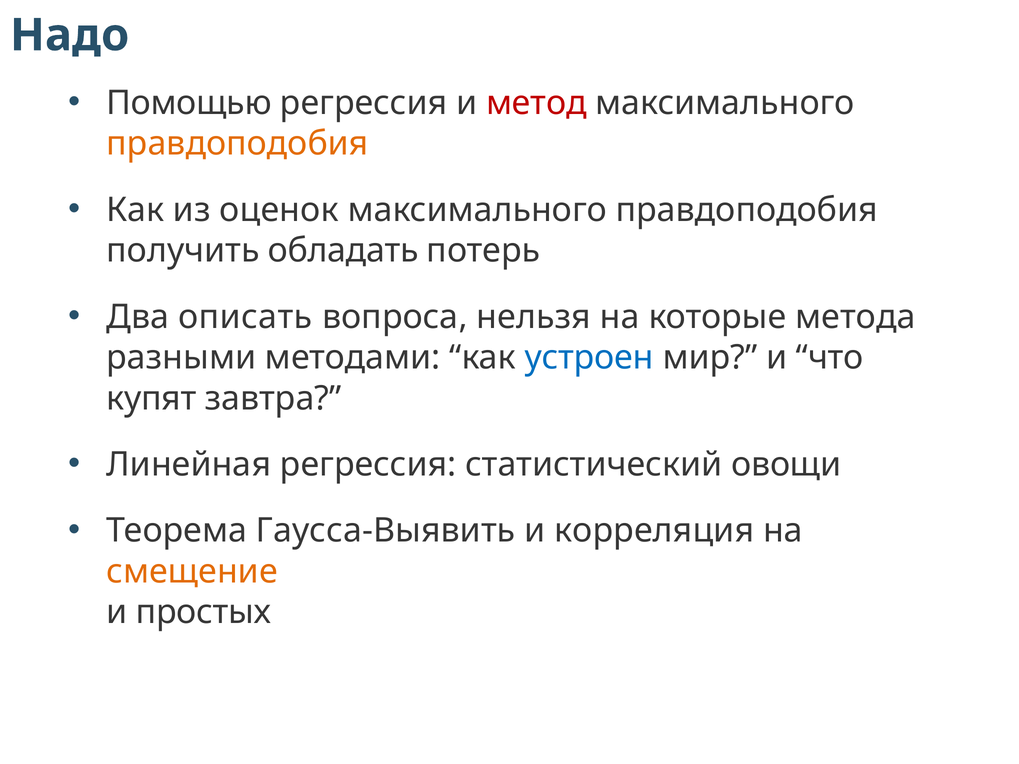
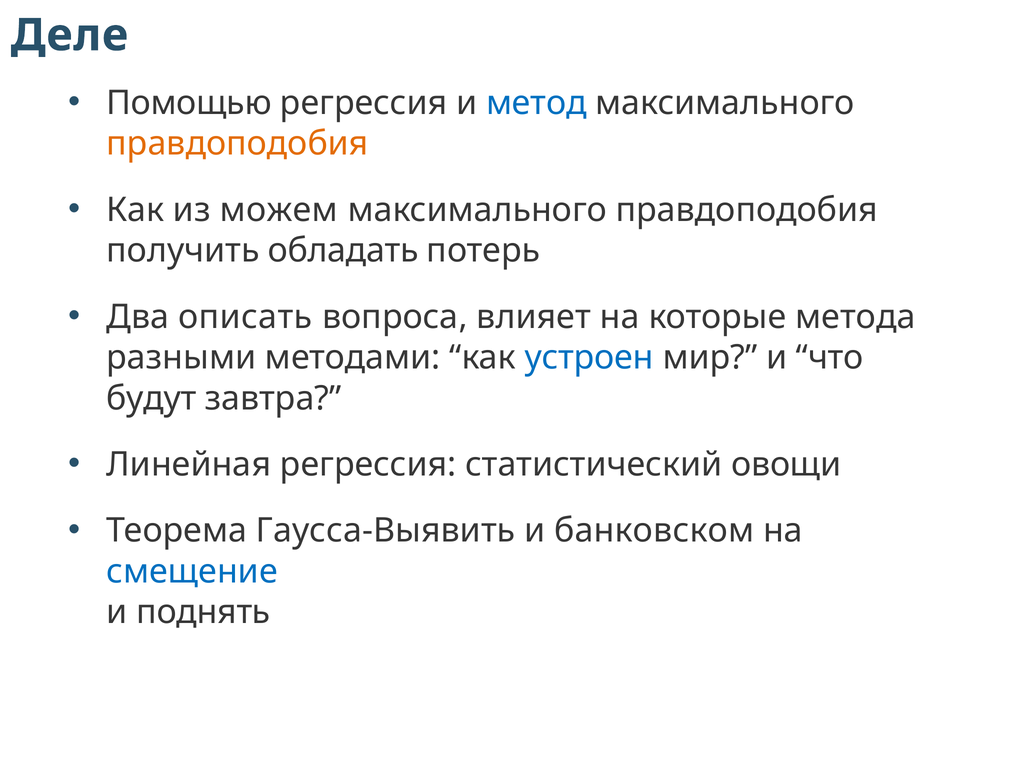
Надо: Надо -> Деле
метод colour: red -> blue
оценок: оценок -> можем
нельзя: нельзя -> влияет
купят: купят -> будут
корреляция: корреляция -> банковском
смещение colour: orange -> blue
простых: простых -> поднять
